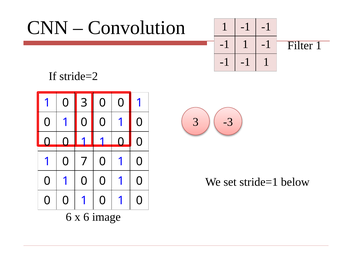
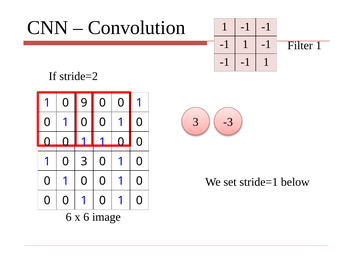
0 3: 3 -> 9
0 7: 7 -> 3
